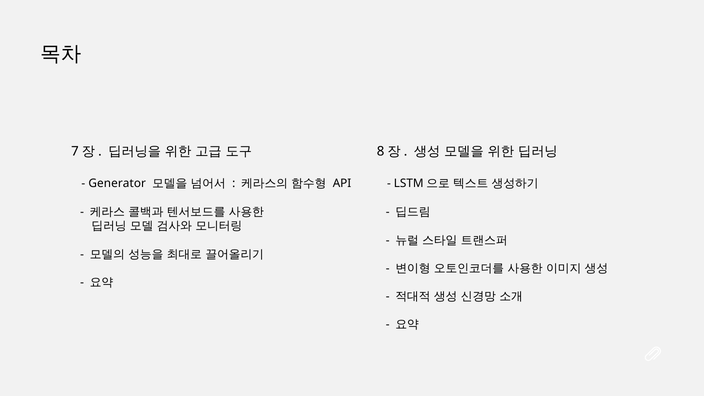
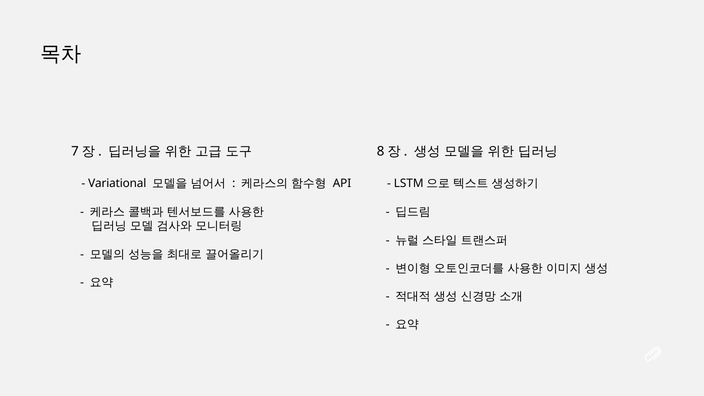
Generator: Generator -> Variational
